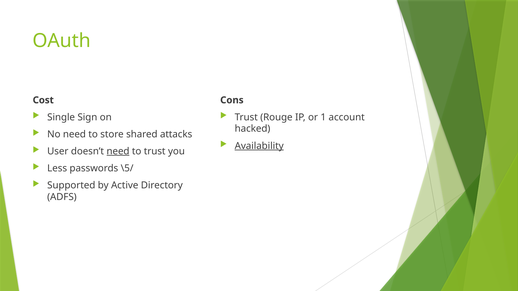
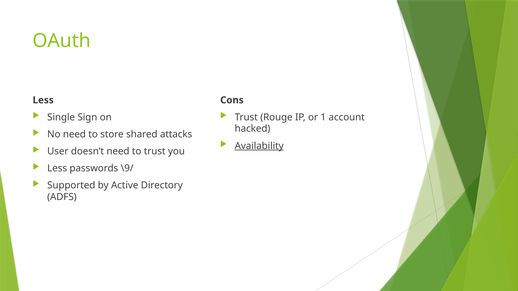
Cost at (43, 100): Cost -> Less
need at (118, 151) underline: present -> none
\5/: \5/ -> \9/
